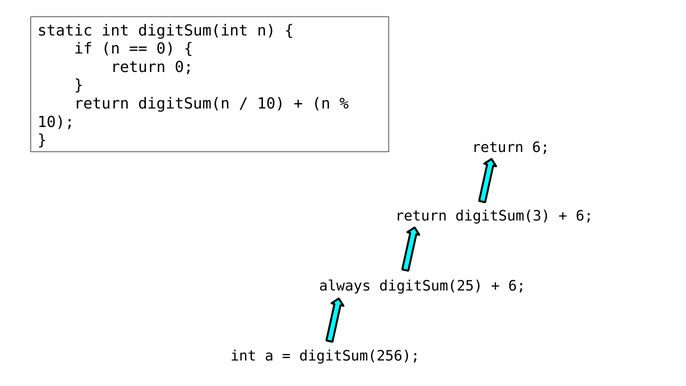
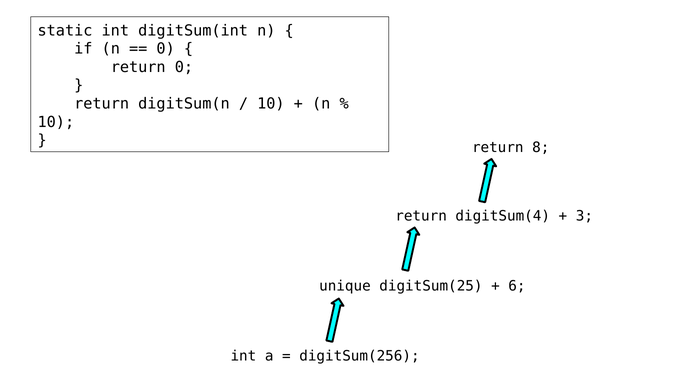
return 6: 6 -> 8
digitSum(3: digitSum(3 -> digitSum(4
6 at (584, 216): 6 -> 3
always: always -> unique
